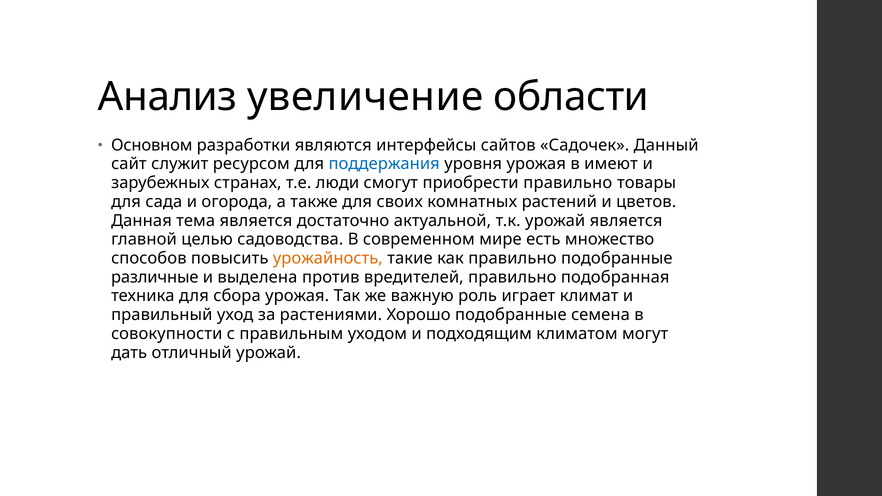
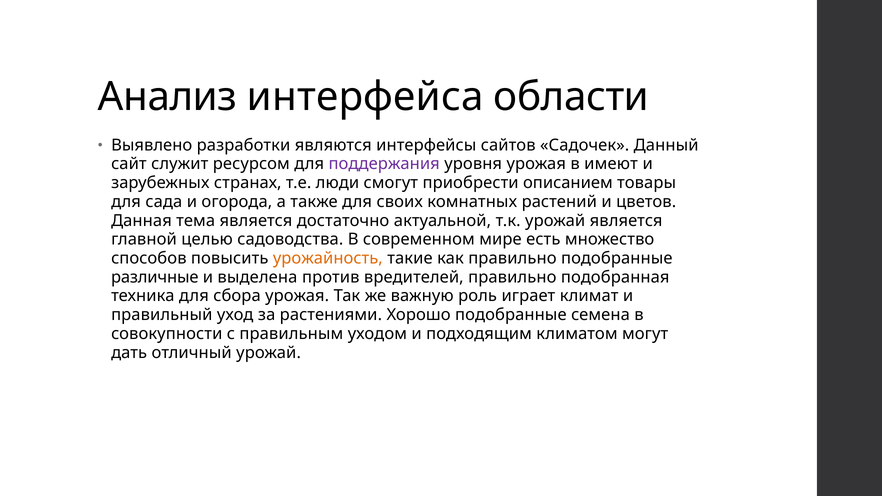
увеличение: увеличение -> интерфейса
Основном: Основном -> Выявлено
поддержания colour: blue -> purple
приобрести правильно: правильно -> описанием
